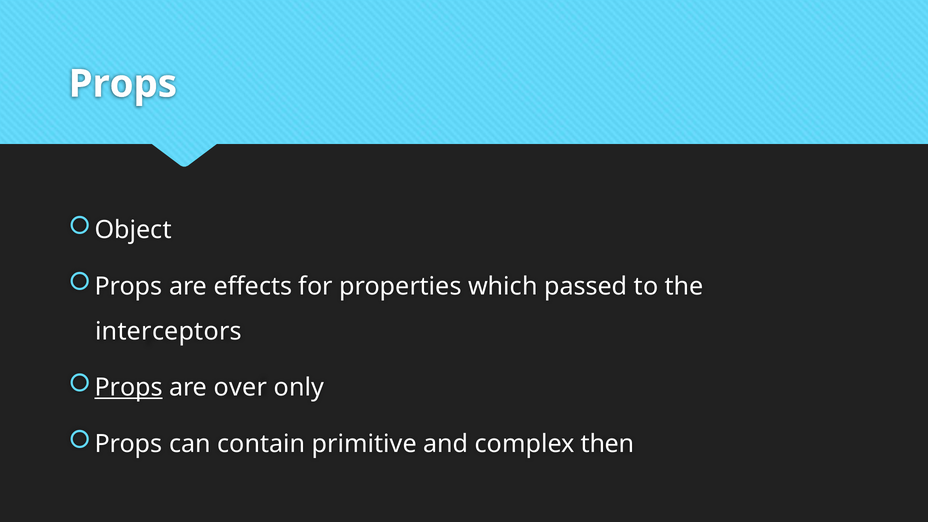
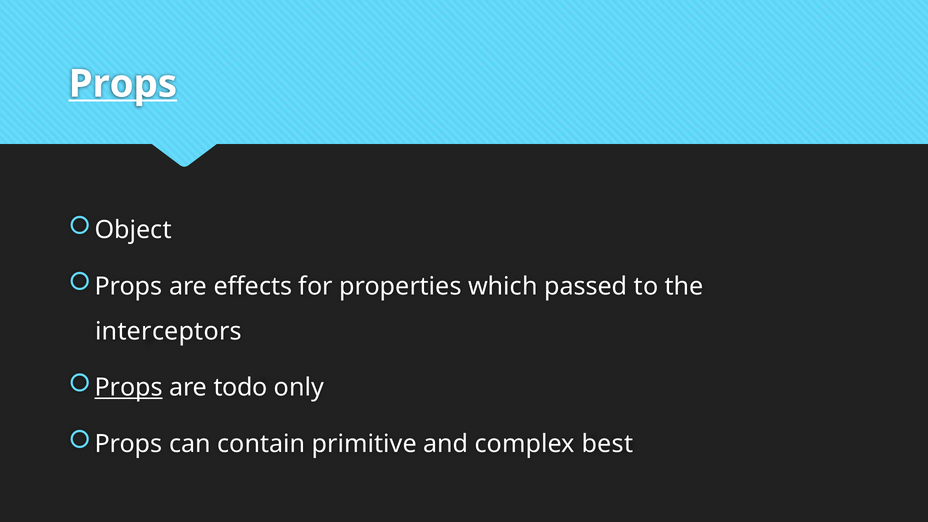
Props at (123, 84) underline: none -> present
over: over -> todo
then: then -> best
